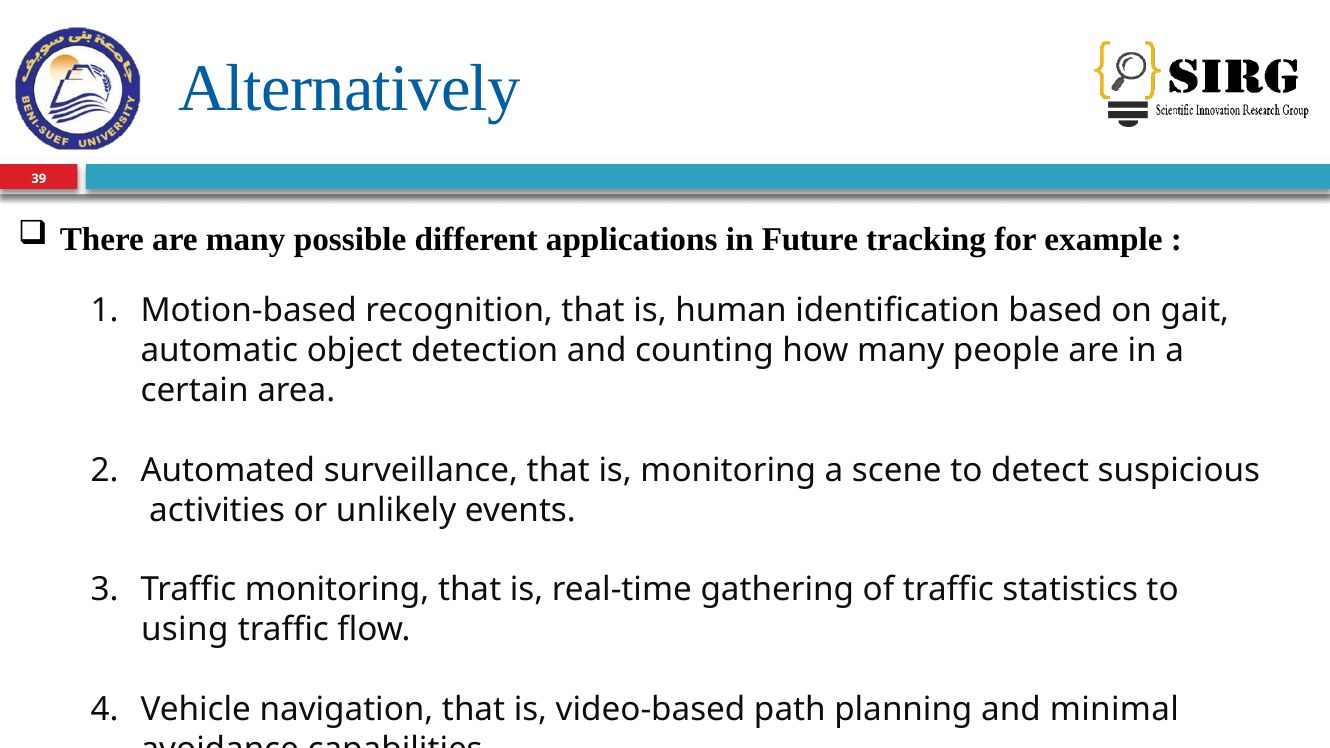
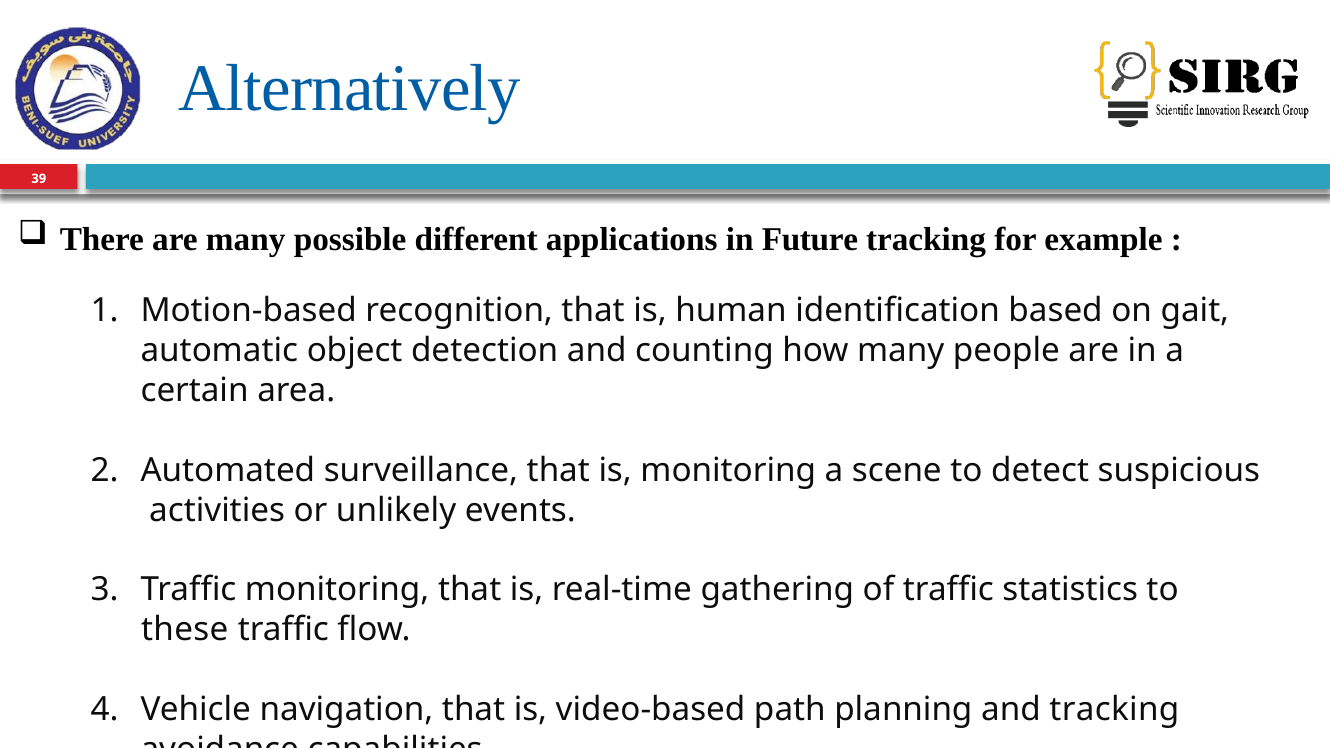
using: using -> these
and minimal: minimal -> tracking
